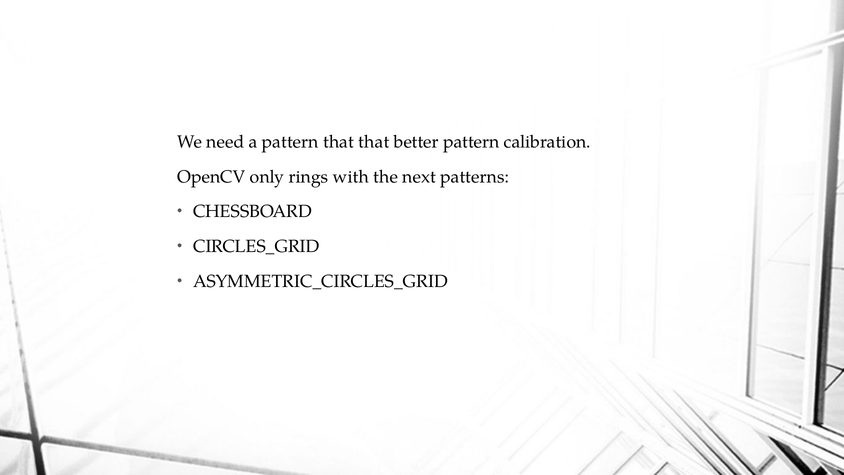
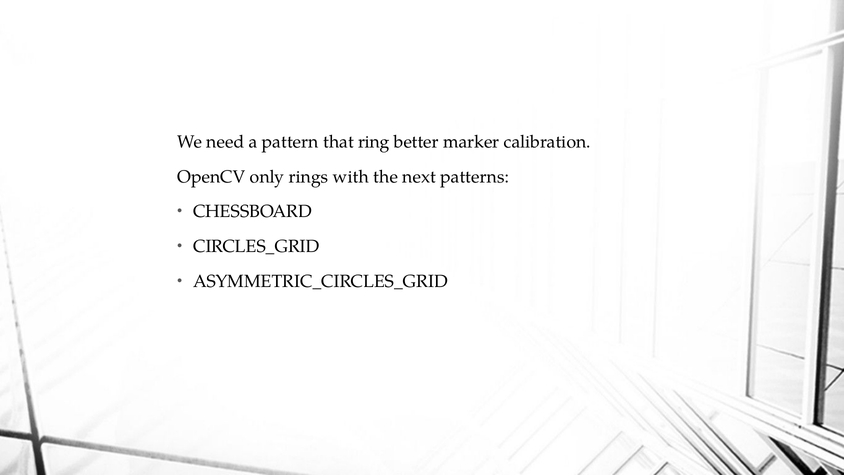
that that: that -> ring
better pattern: pattern -> marker
